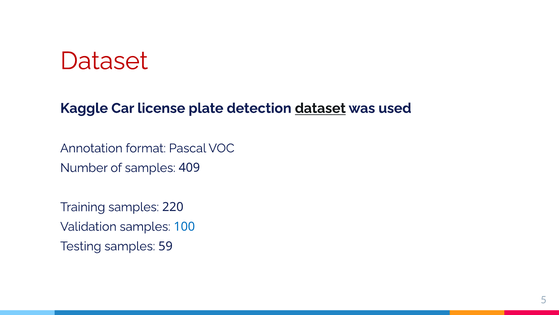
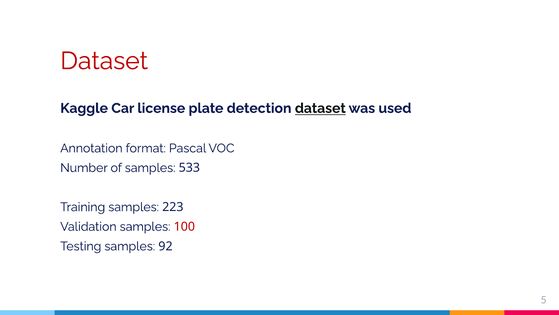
409: 409 -> 533
220: 220 -> 223
100 colour: blue -> red
59: 59 -> 92
